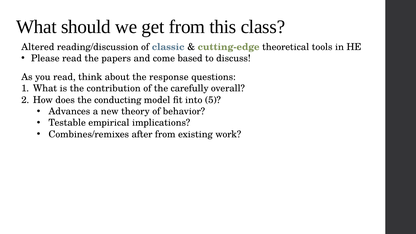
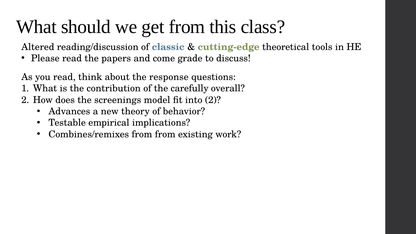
based: based -> grade
conducting: conducting -> screenings
into 5: 5 -> 2
Combines/remixes after: after -> from
